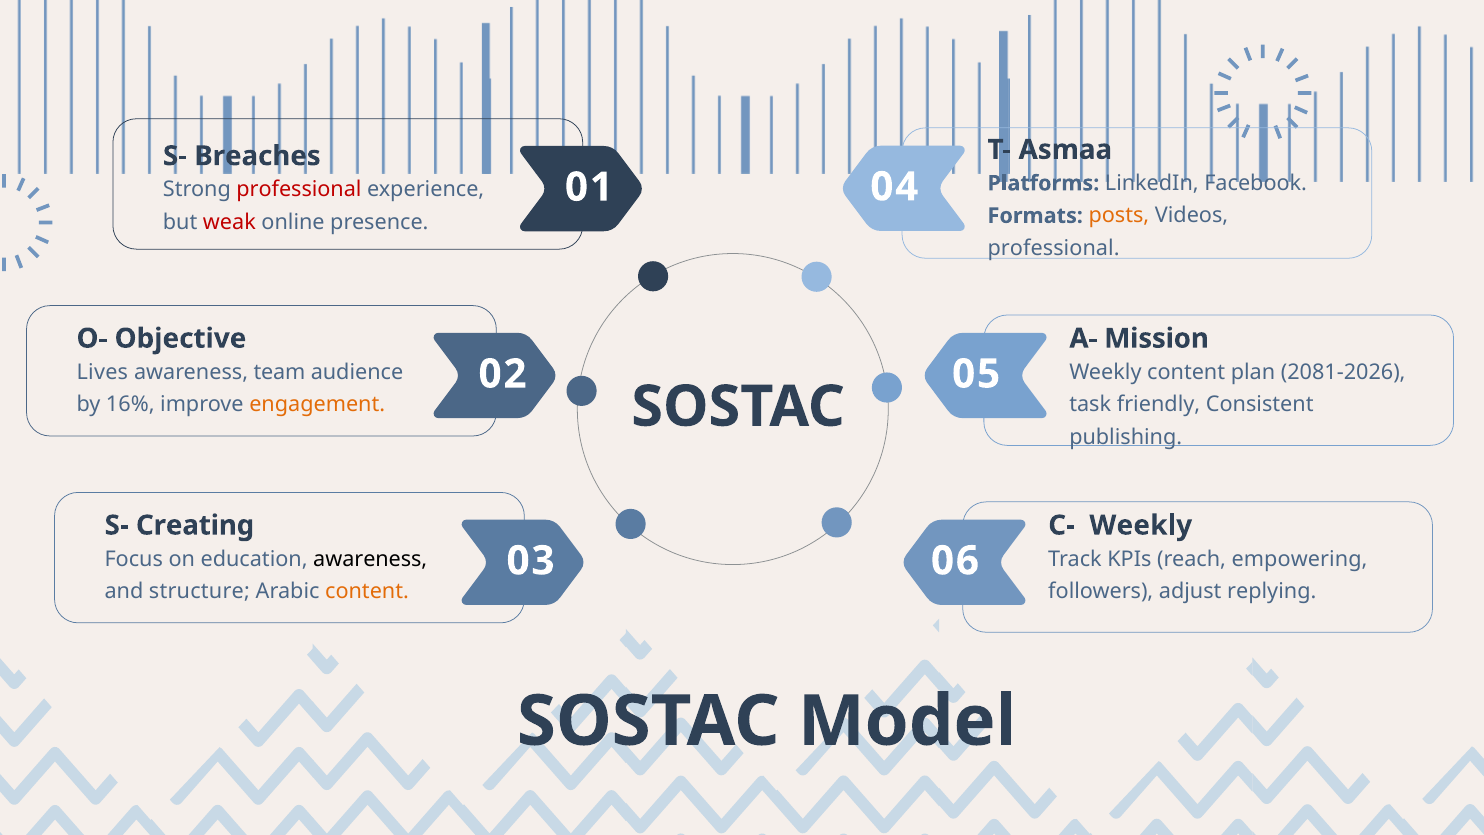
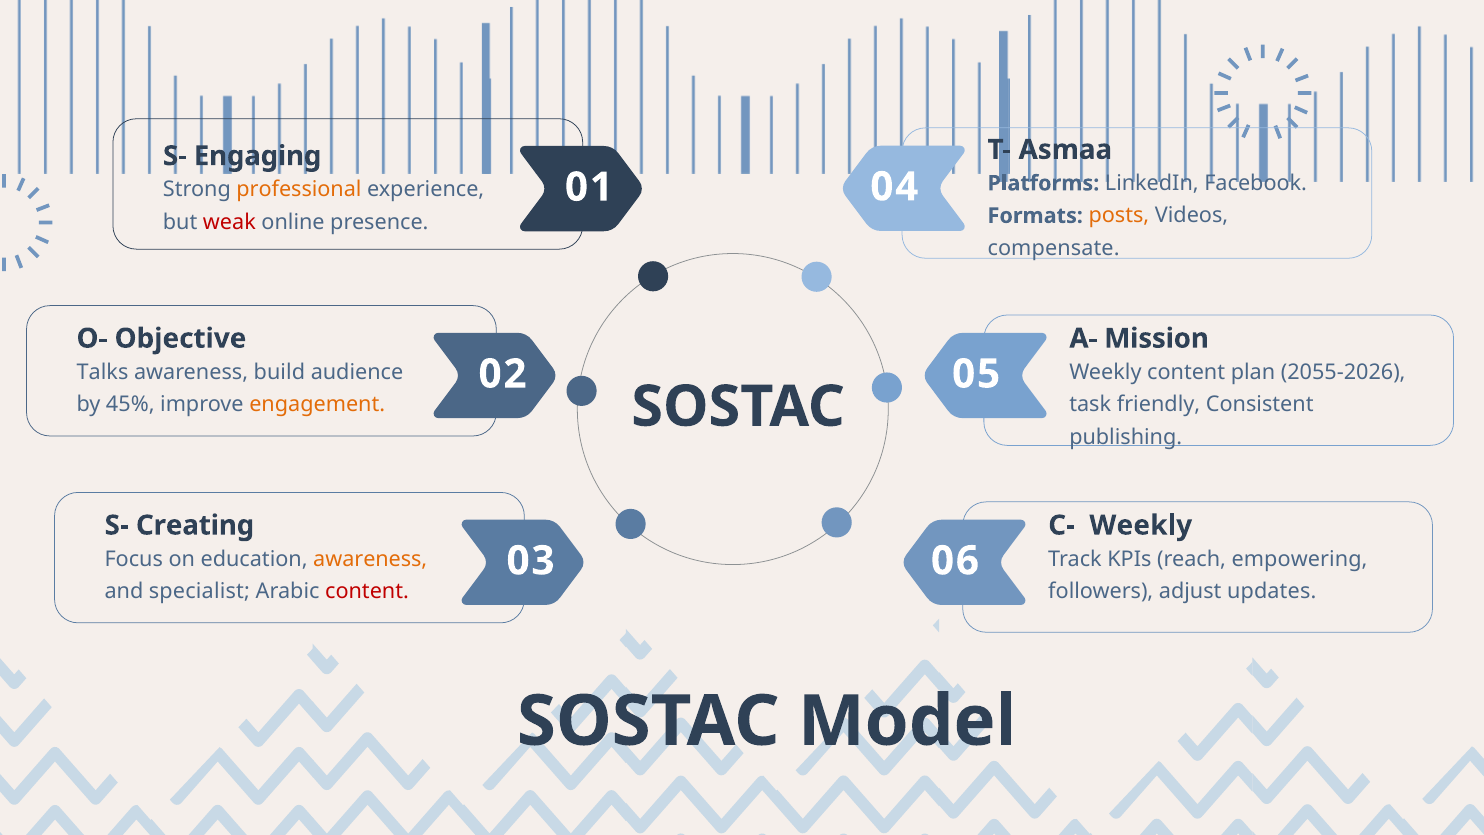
Breaches: Breaches -> Engaging
professional at (299, 190) colour: red -> orange
professional at (1054, 248): professional -> compensate
Lives: Lives -> Talks
team: team -> build
2081-2026: 2081-2026 -> 2055-2026
16%: 16% -> 45%
awareness at (370, 559) colour: black -> orange
structure: structure -> specialist
content at (367, 591) colour: orange -> red
replying: replying -> updates
